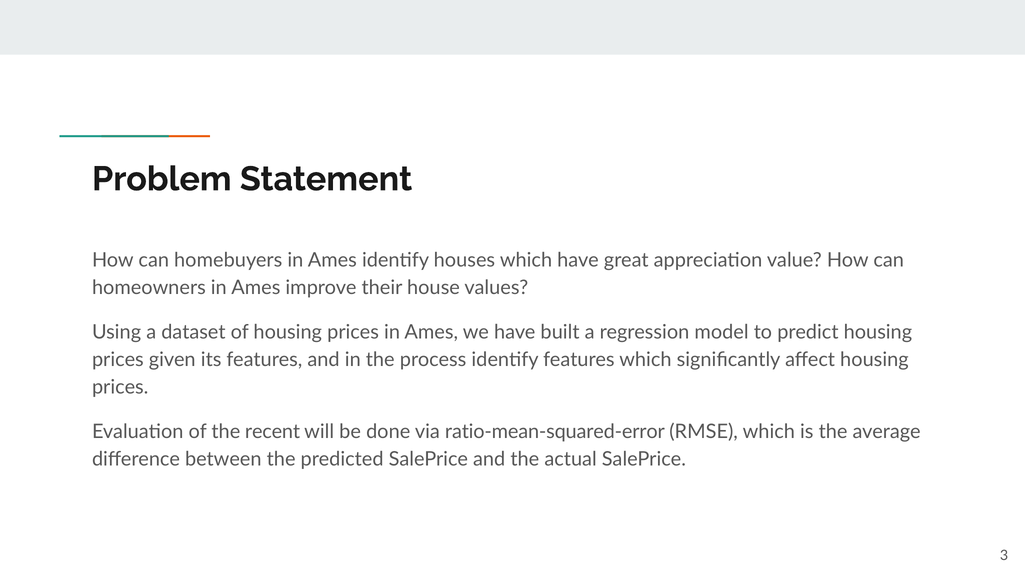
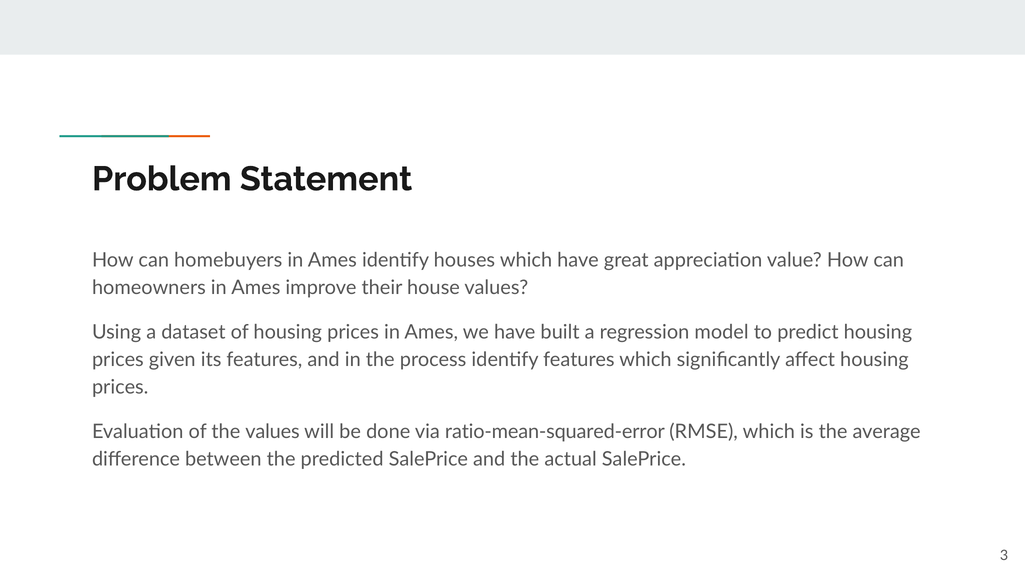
the recent: recent -> values
